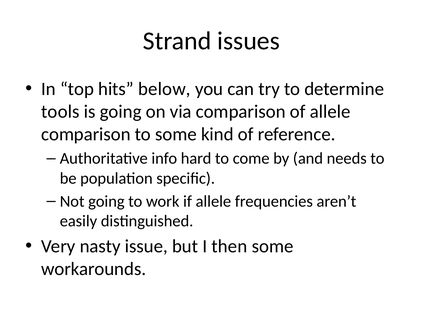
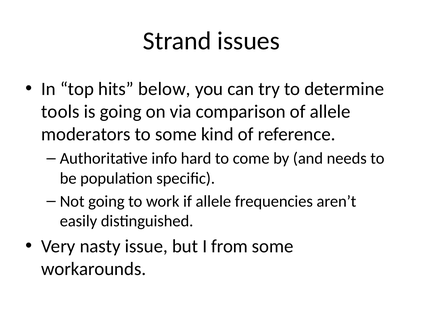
comparison at (86, 134): comparison -> moderators
then: then -> from
